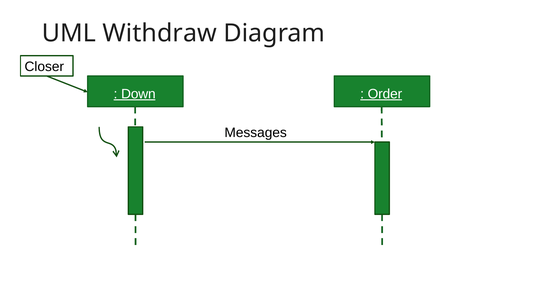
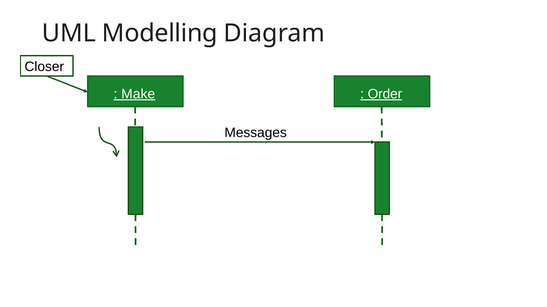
Withdraw: Withdraw -> Modelling
Down: Down -> Make
